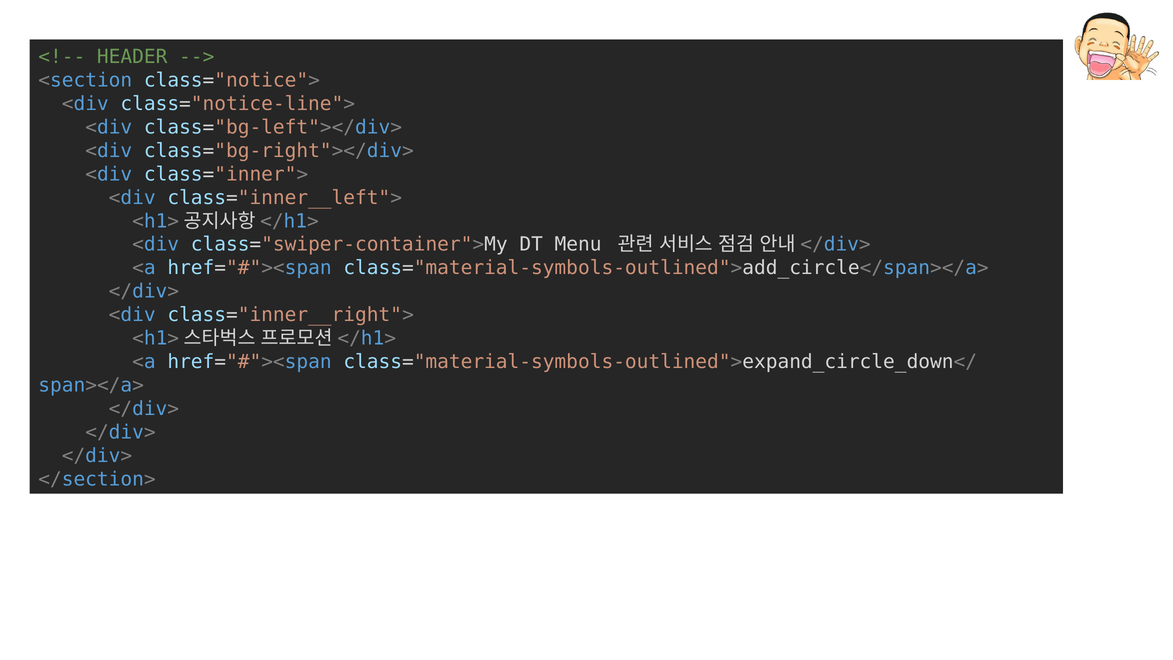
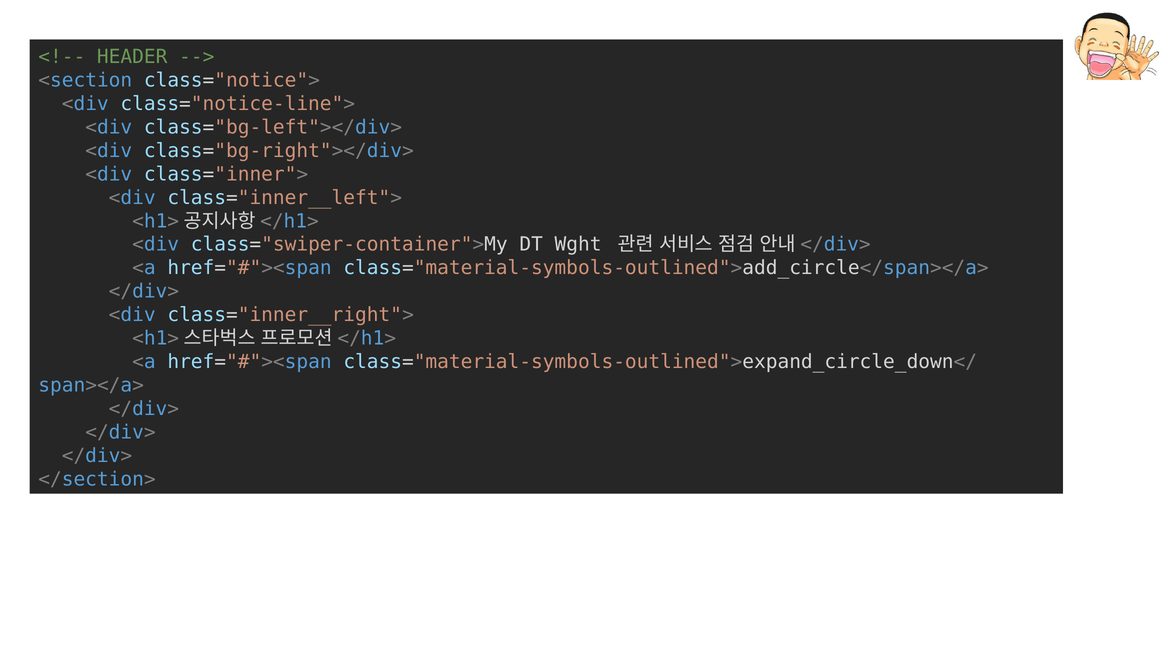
Menu: Menu -> Wght
